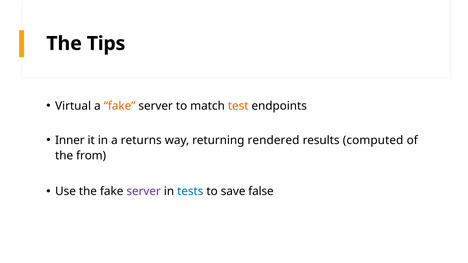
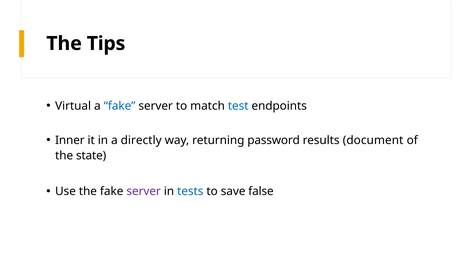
fake at (120, 106) colour: orange -> blue
test colour: orange -> blue
returns: returns -> directly
rendered: rendered -> password
computed: computed -> document
from: from -> state
